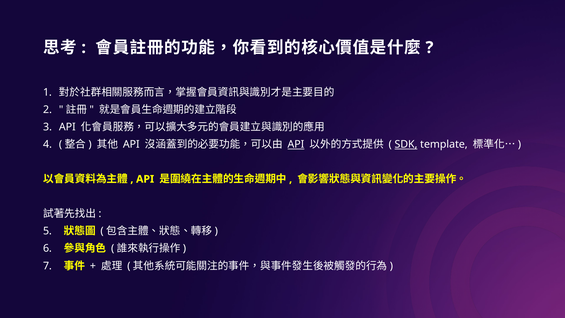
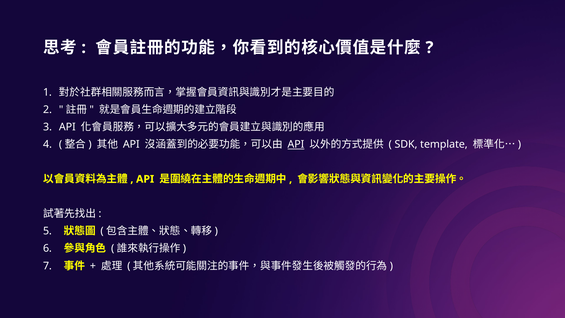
SDK underline: present -> none
